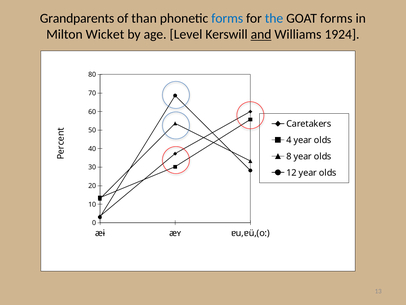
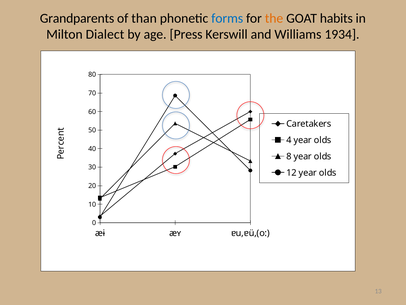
the colour: blue -> orange
GOAT forms: forms -> habits
Wicket: Wicket -> Dialect
Level: Level -> Press
and underline: present -> none
1924: 1924 -> 1934
